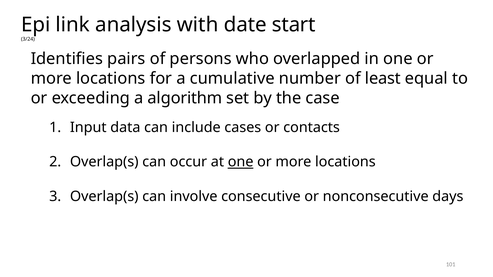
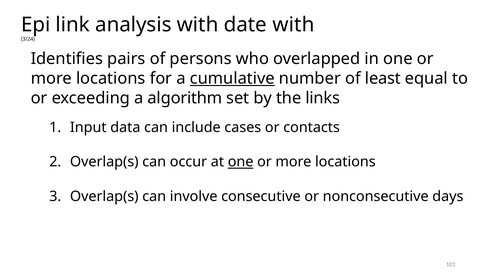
date start: start -> with
cumulative underline: none -> present
case: case -> links
